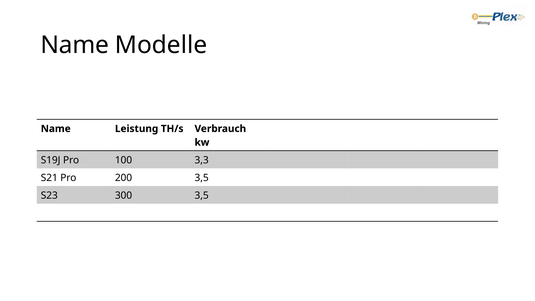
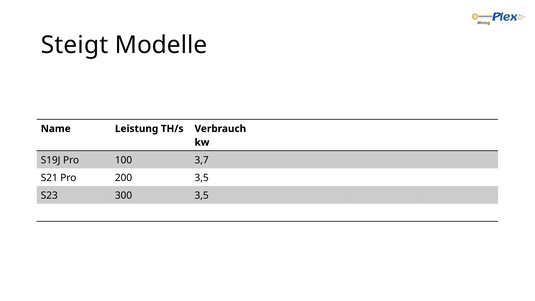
Name at (75, 45): Name -> Steigt
3,3: 3,3 -> 3,7
